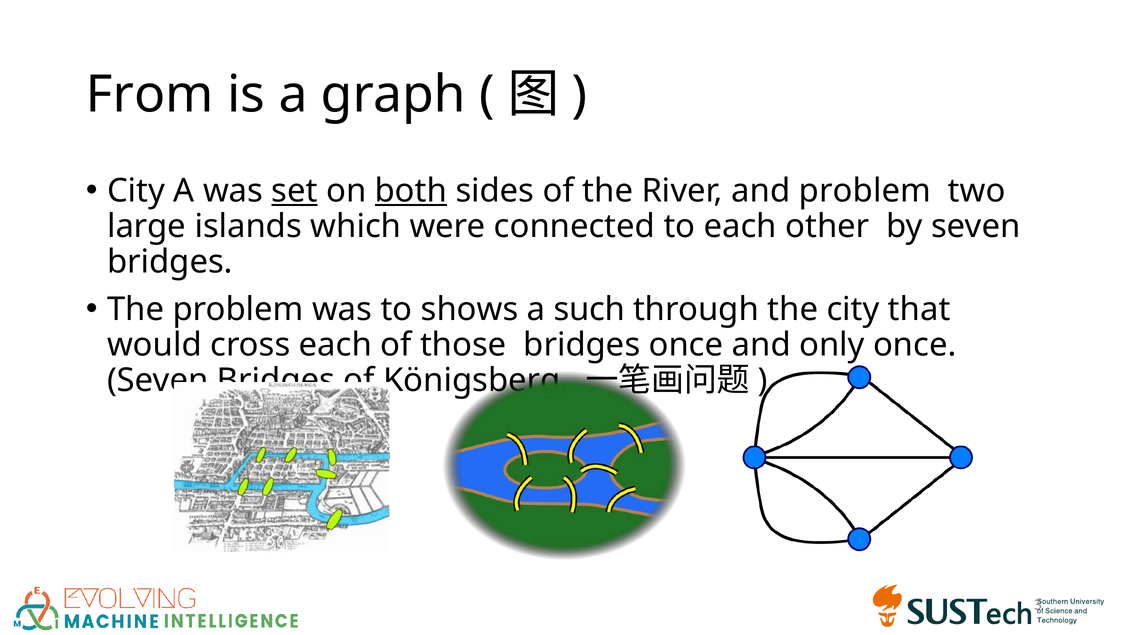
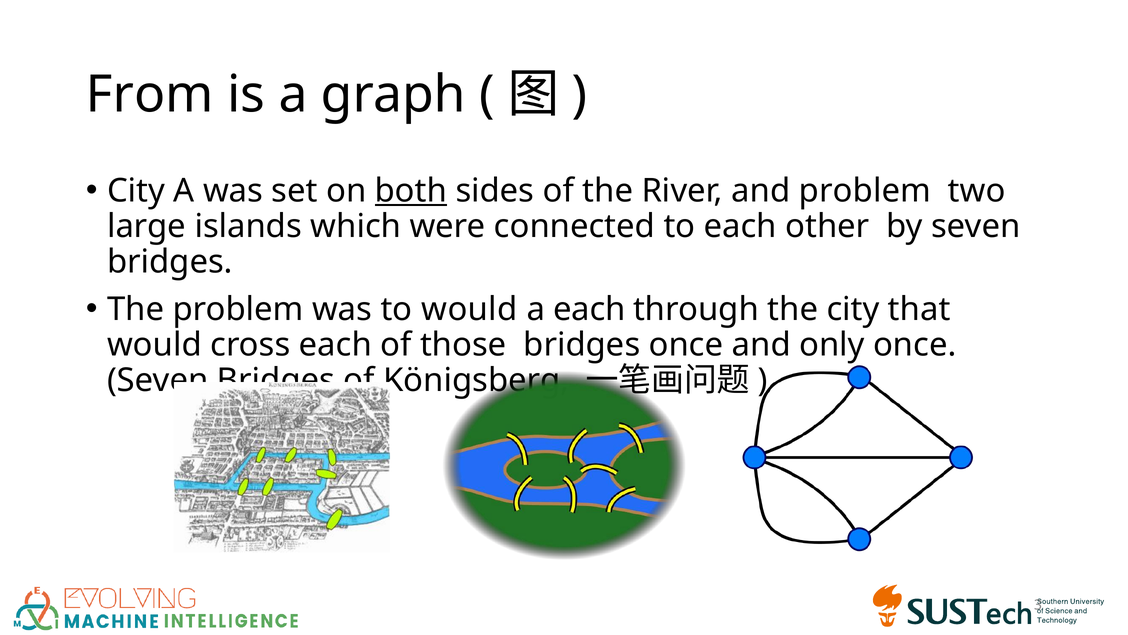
set underline: present -> none
to shows: shows -> would
a such: such -> each
